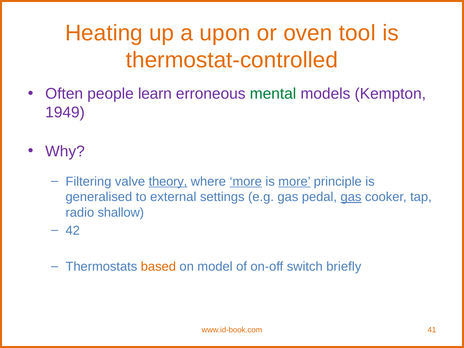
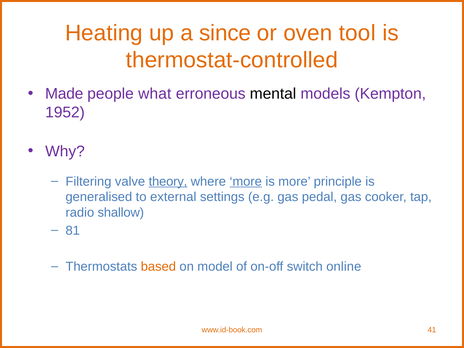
upon: upon -> since
Often: Often -> Made
learn: learn -> what
mental colour: green -> black
1949: 1949 -> 1952
more at (294, 181) underline: present -> none
gas at (351, 197) underline: present -> none
42: 42 -> 81
briefly: briefly -> online
